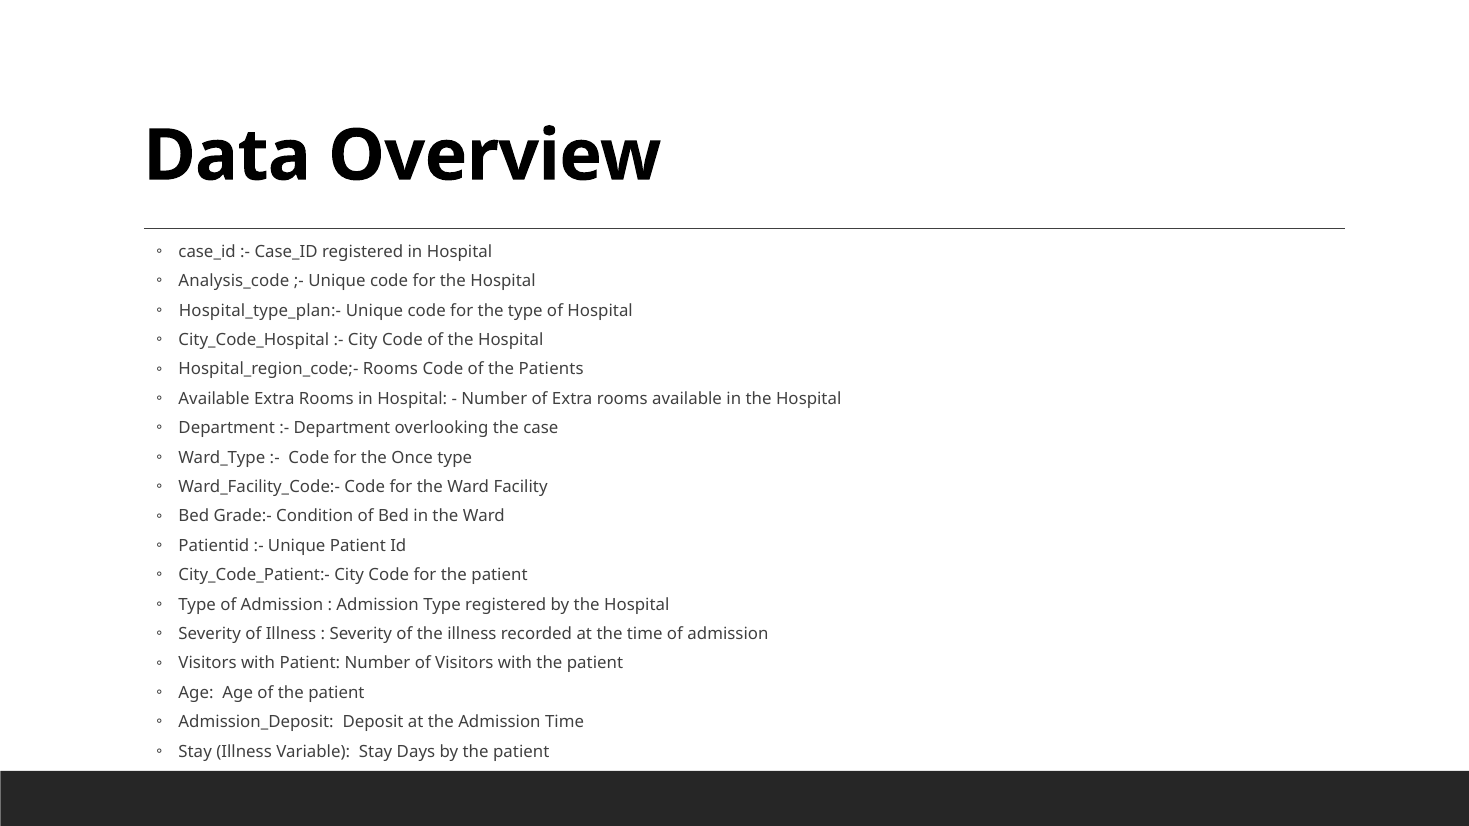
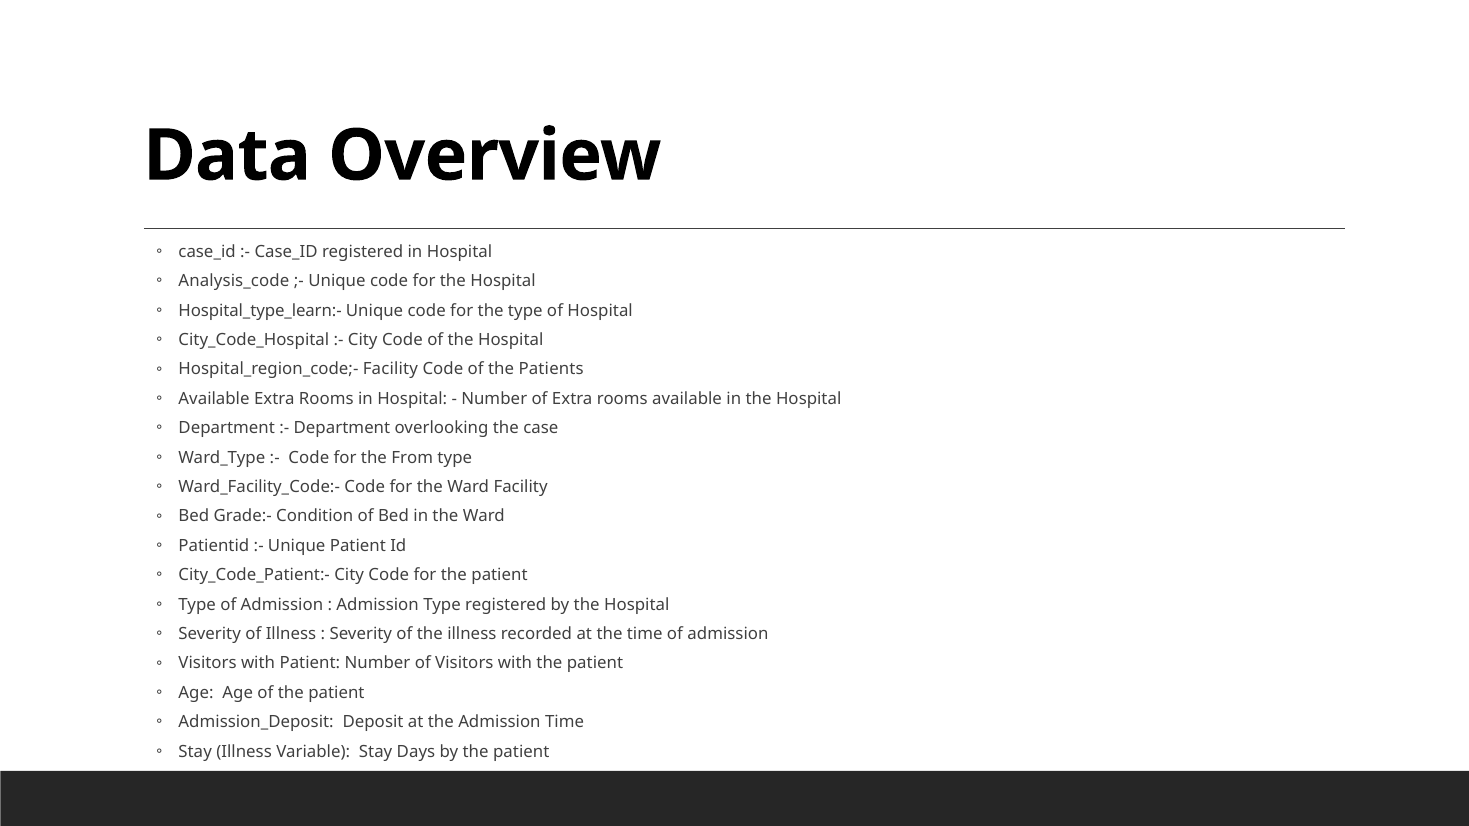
Hospital_type_plan:-: Hospital_type_plan:- -> Hospital_type_learn:-
Hospital_region_code;- Rooms: Rooms -> Facility
Once: Once -> From
